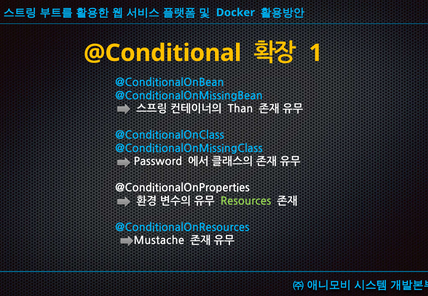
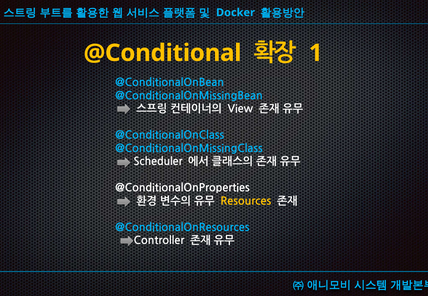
Than: Than -> View
Password: Password -> Scheduler
Resources colour: light green -> yellow
Mustache: Mustache -> Controller
